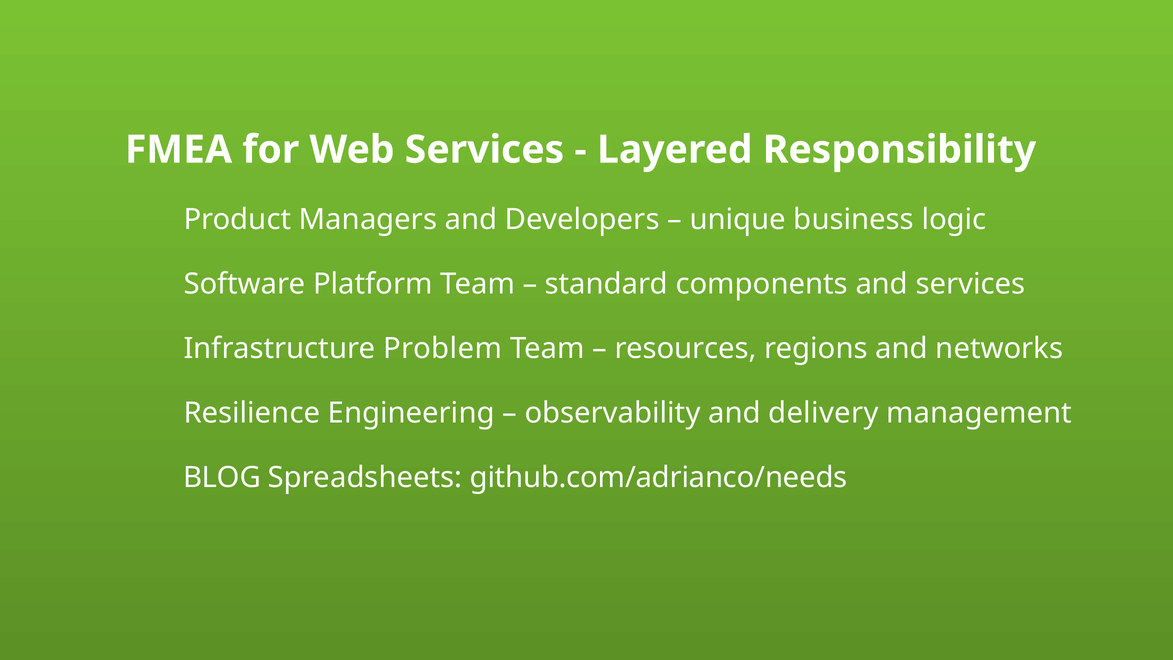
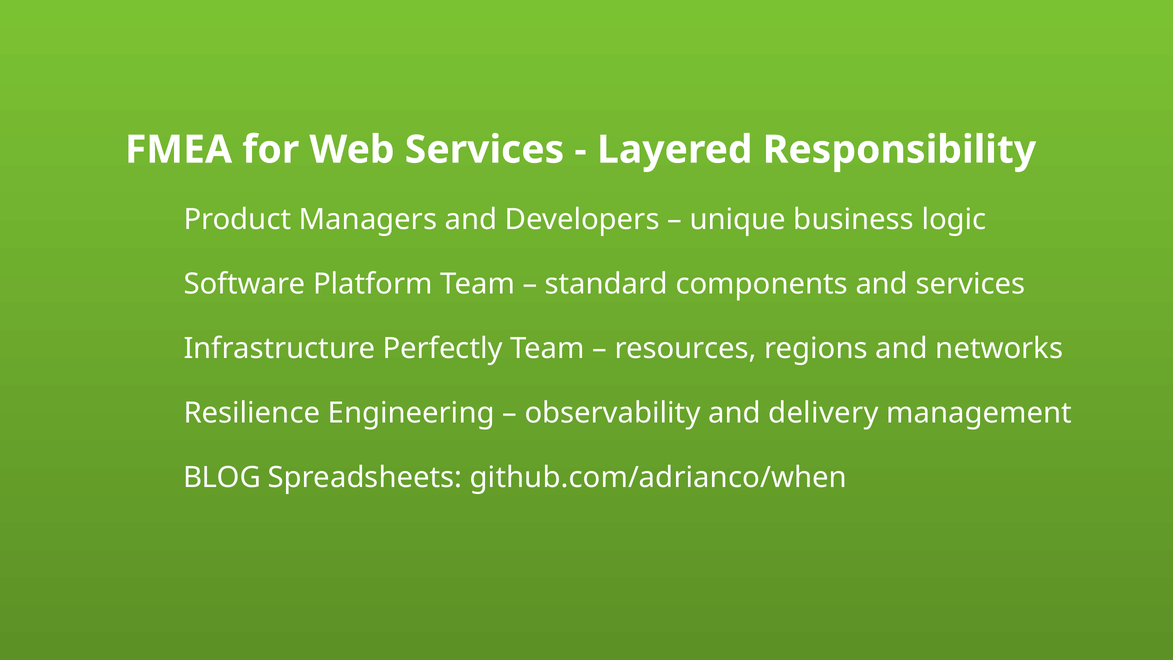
Problem: Problem -> Perfectly
github.com/adrianco/needs: github.com/adrianco/needs -> github.com/adrianco/when
